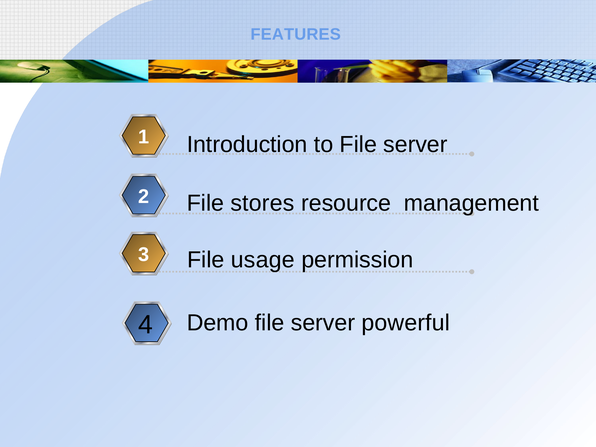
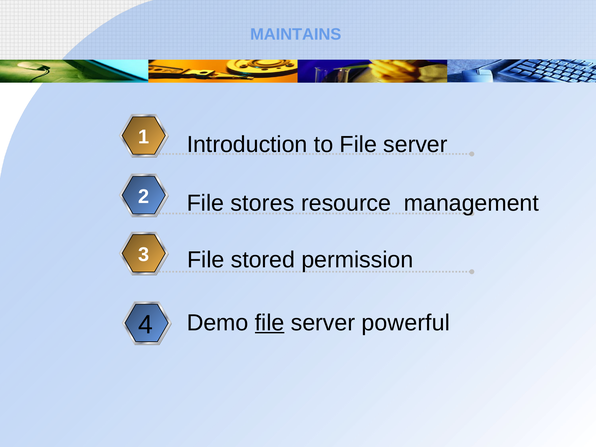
FEATURES: FEATURES -> MAINTAINS
usage: usage -> stored
file at (270, 323) underline: none -> present
